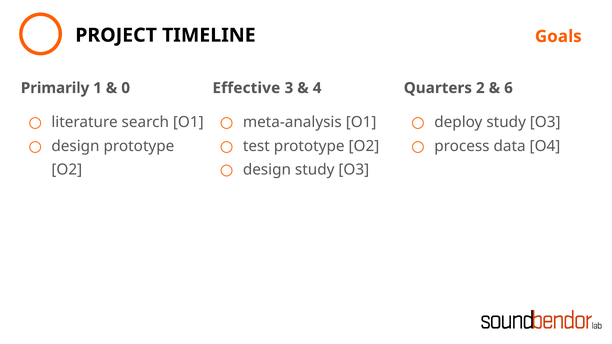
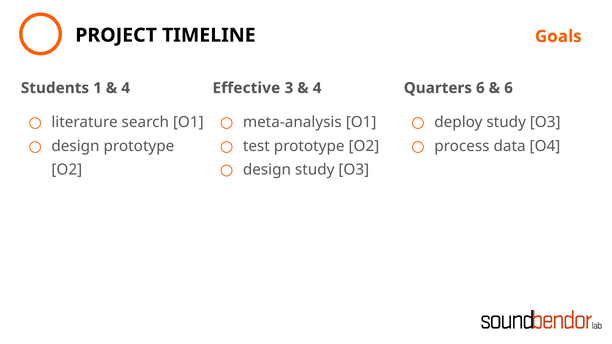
Primarily: Primarily -> Students
0 at (126, 88): 0 -> 4
Quarters 2: 2 -> 6
